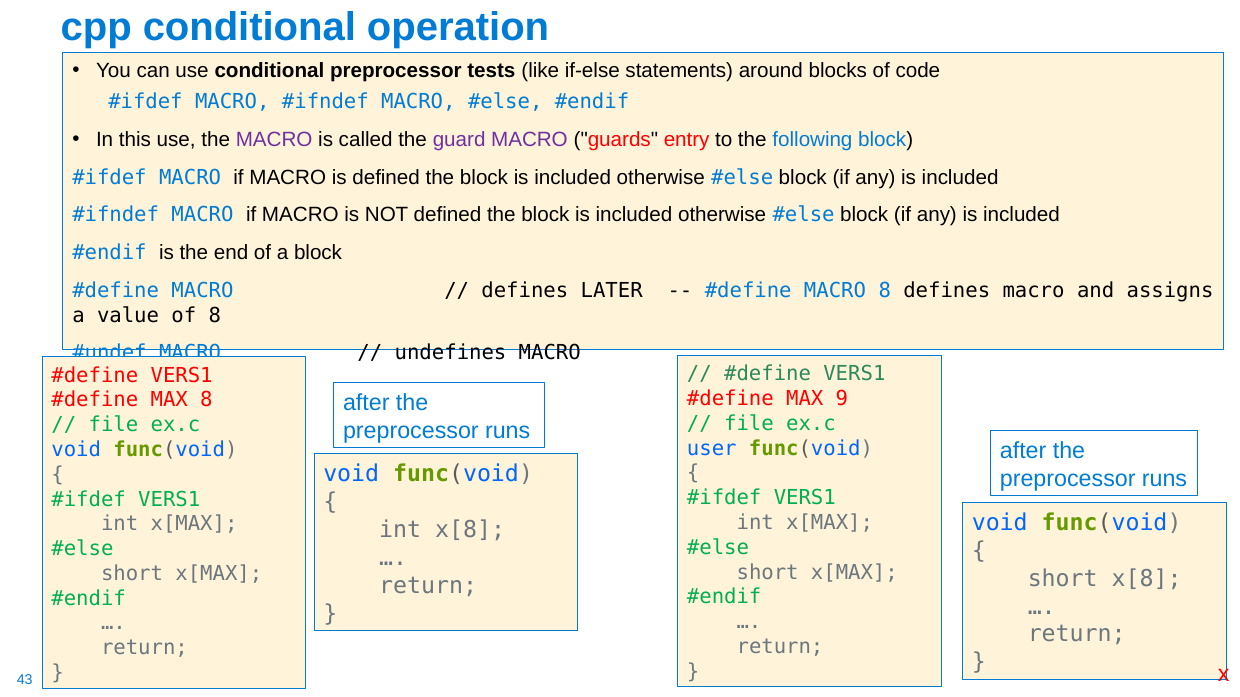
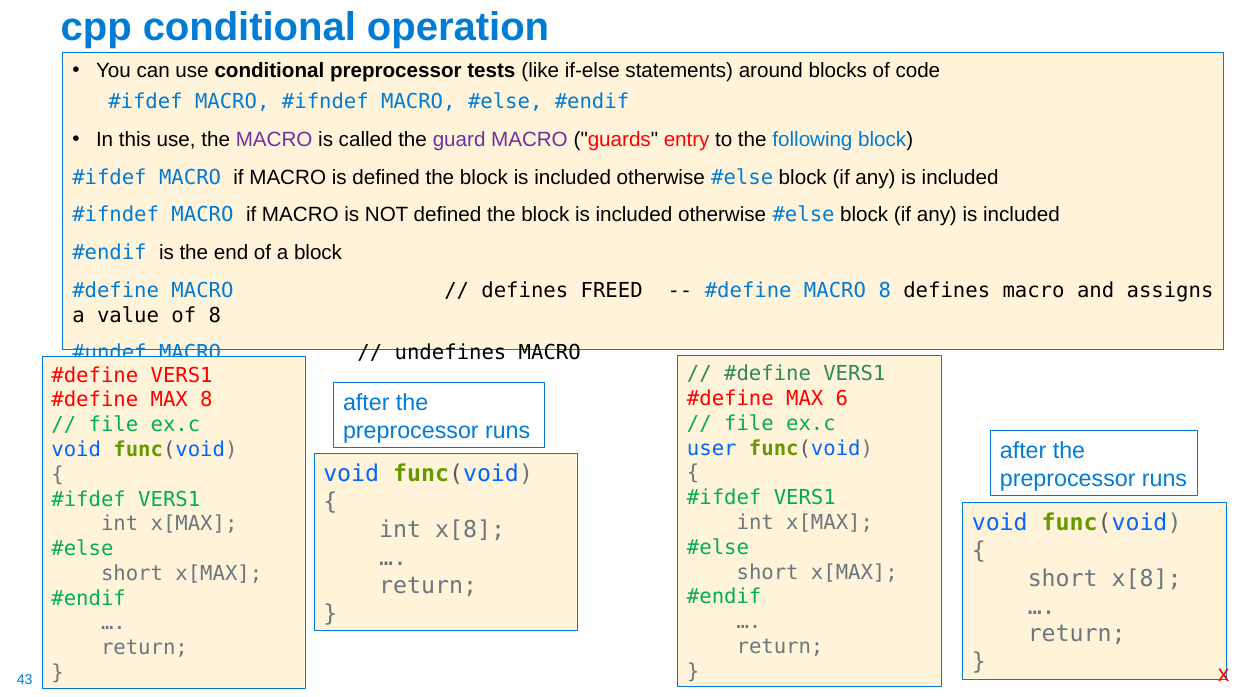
LATER: LATER -> FREED
9: 9 -> 6
